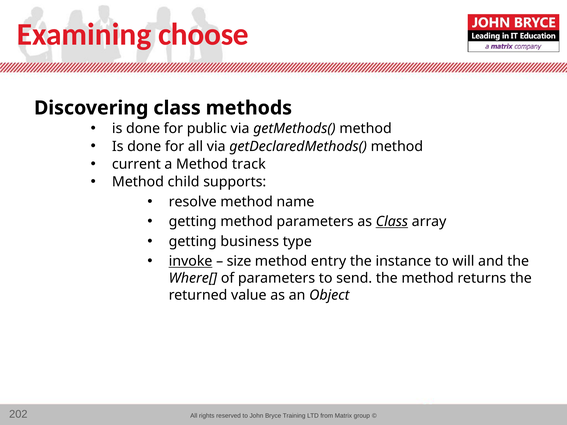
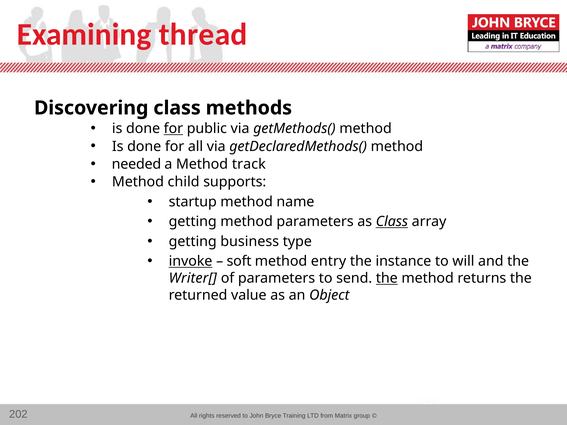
choose: choose -> thread
for at (173, 129) underline: none -> present
current: current -> needed
resolve: resolve -> startup
size: size -> soft
Where[: Where[ -> Writer[
the at (387, 278) underline: none -> present
